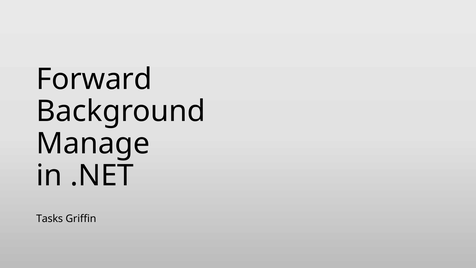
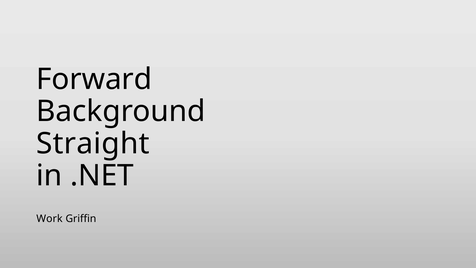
Manage: Manage -> Straight
Tasks: Tasks -> Work
